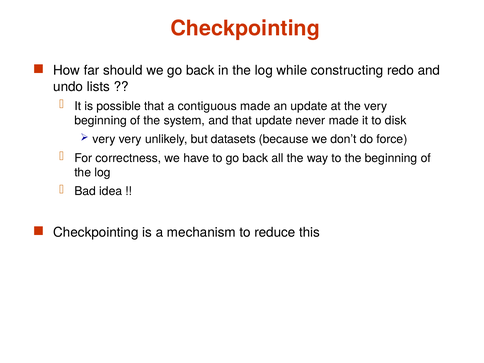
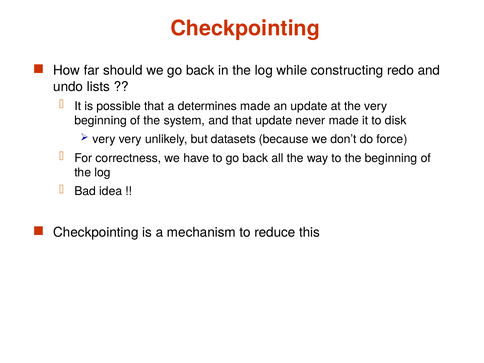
contiguous: contiguous -> determines
